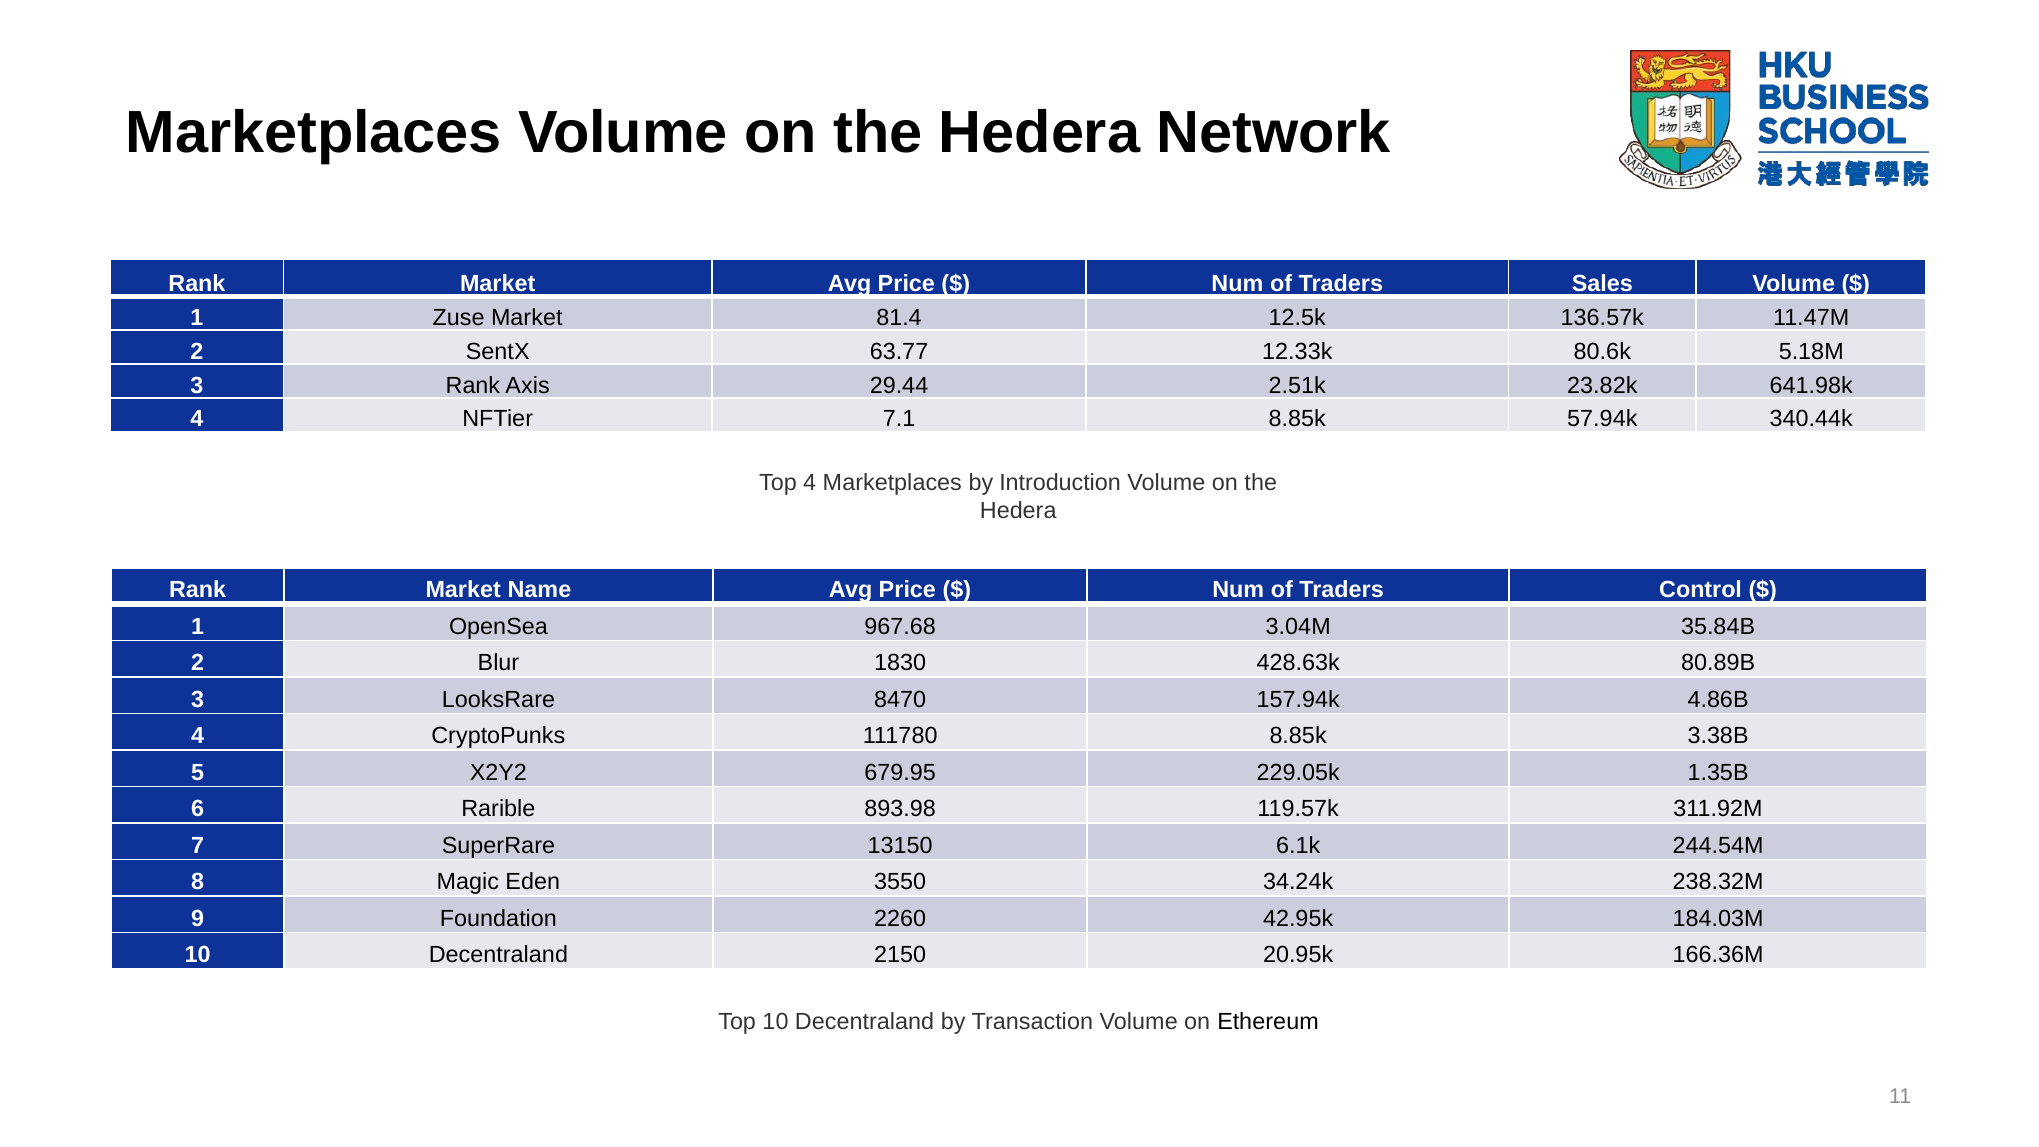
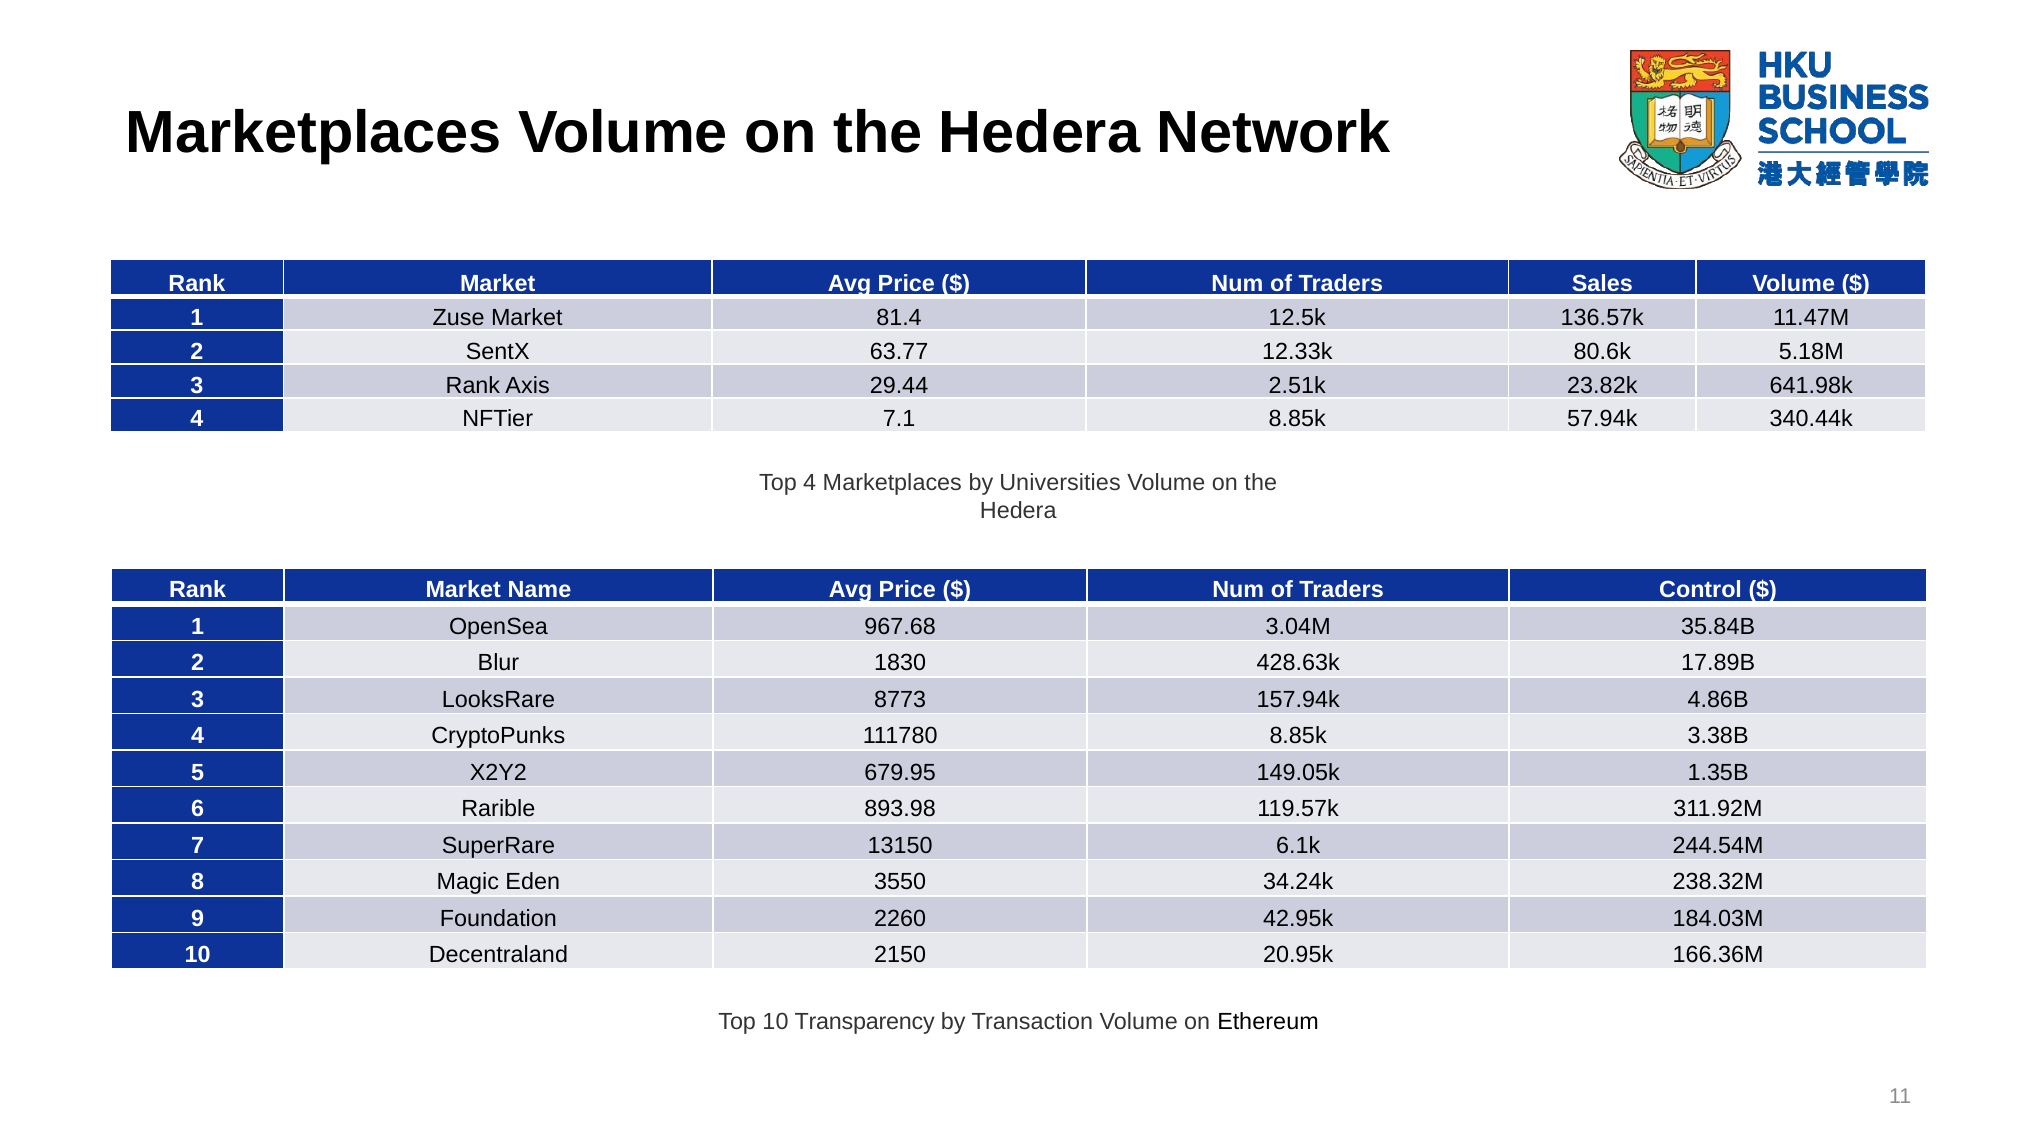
Introduction: Introduction -> Universities
80.89B: 80.89B -> 17.89B
8470: 8470 -> 8773
229.05k: 229.05k -> 149.05k
Top 10 Decentraland: Decentraland -> Transparency
